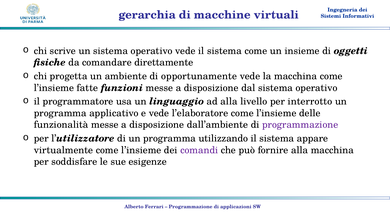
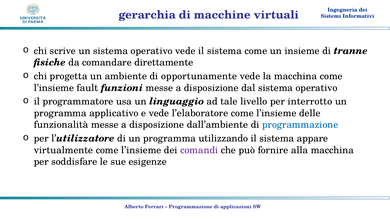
oggetti: oggetti -> tranne
fatte: fatte -> fault
ad alla: alla -> tale
programmazione at (300, 125) colour: purple -> blue
